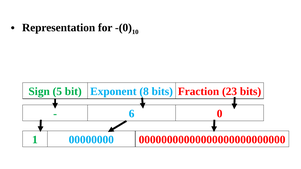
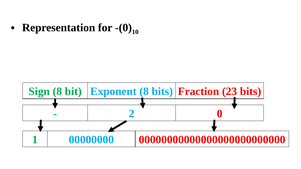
Sign 5: 5 -> 8
6: 6 -> 2
